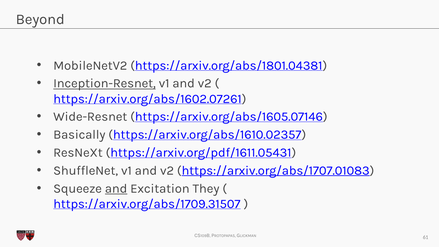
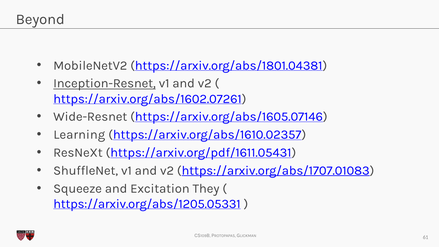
Basically: Basically -> Learning
and at (116, 188) underline: present -> none
https://arxiv.org/abs/1709.31507: https://arxiv.org/abs/1709.31507 -> https://arxiv.org/abs/1205.05331
